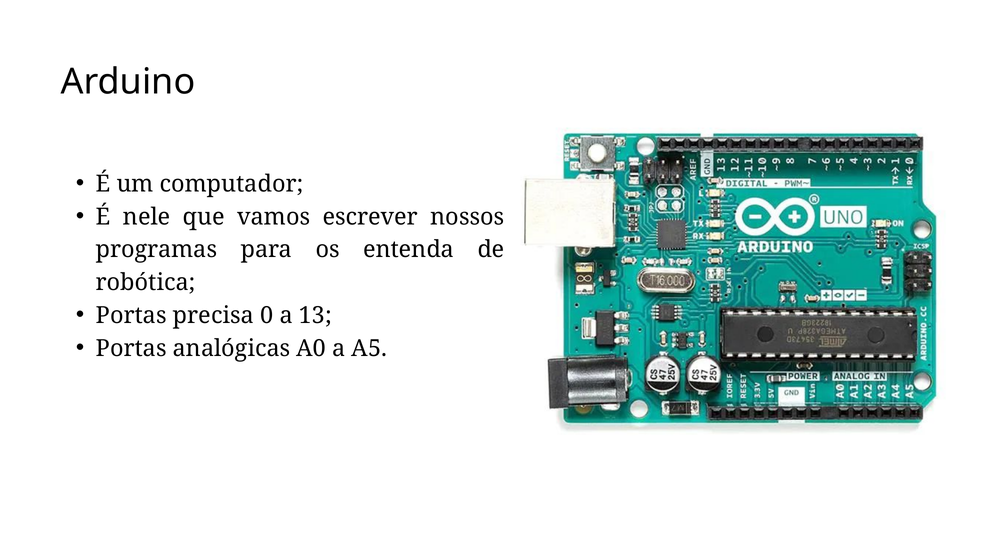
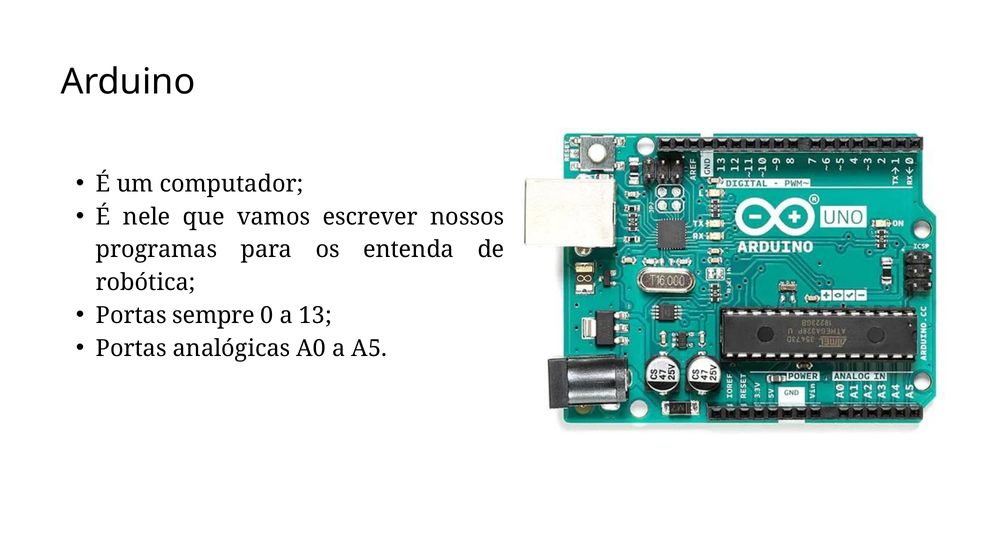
precisa: precisa -> sempre
